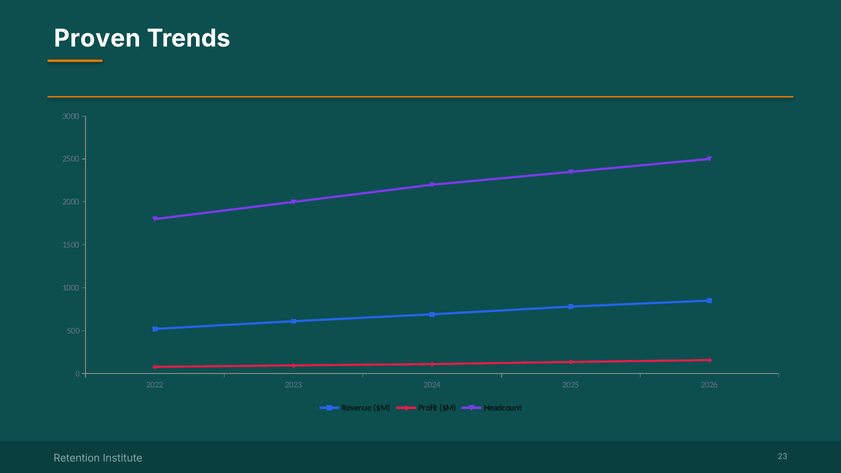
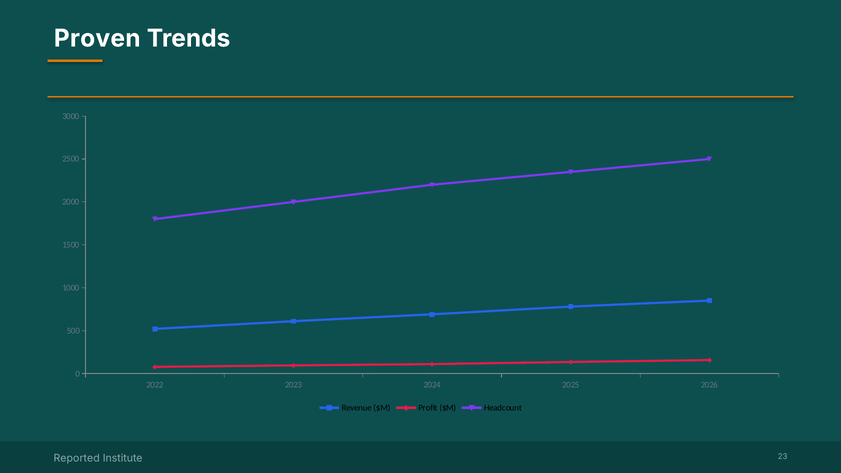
Retention: Retention -> Reported
